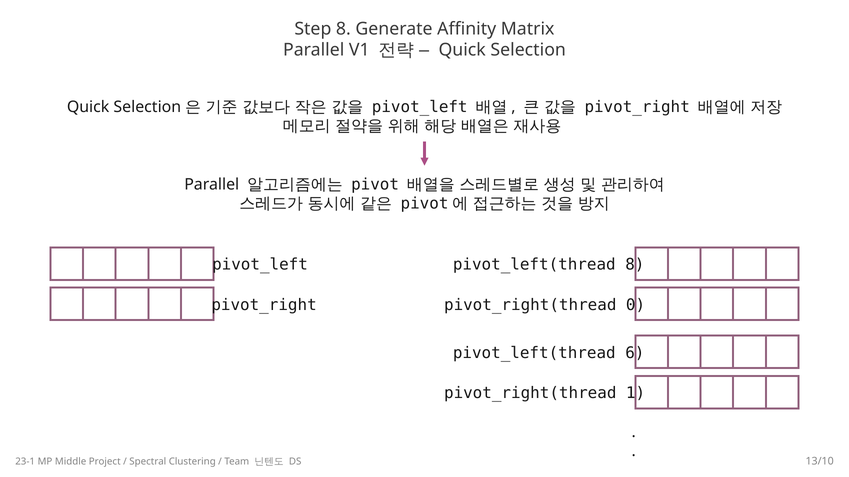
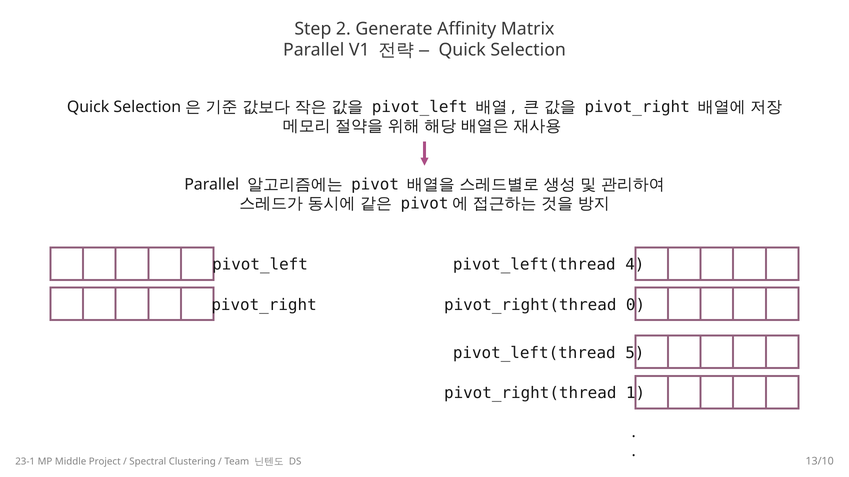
Step 8: 8 -> 2
pivot_left(thread 8: 8 -> 4
6: 6 -> 5
